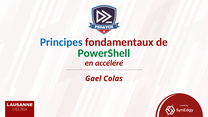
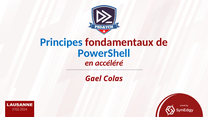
PowerShell colour: green -> blue
